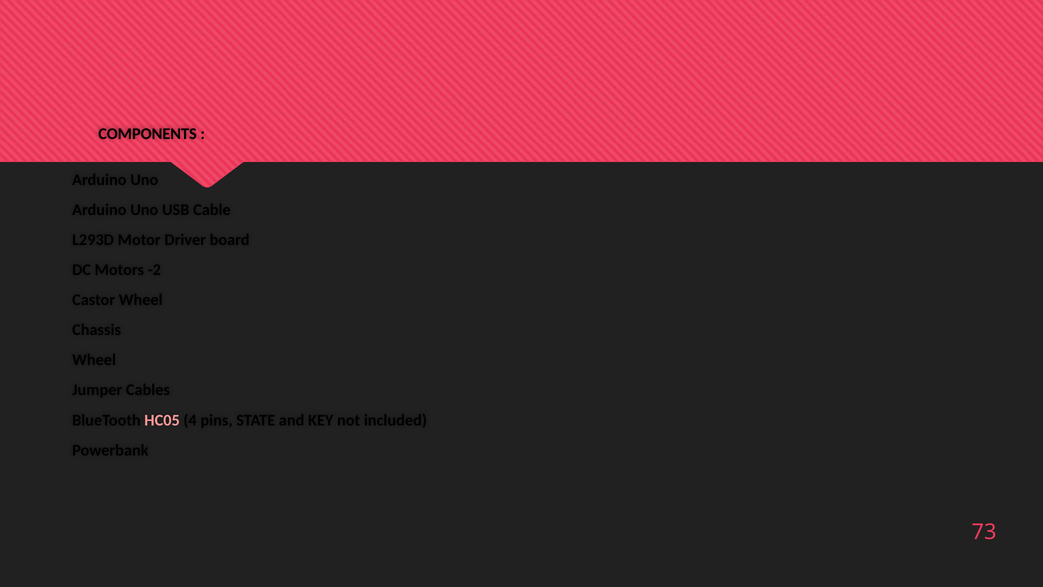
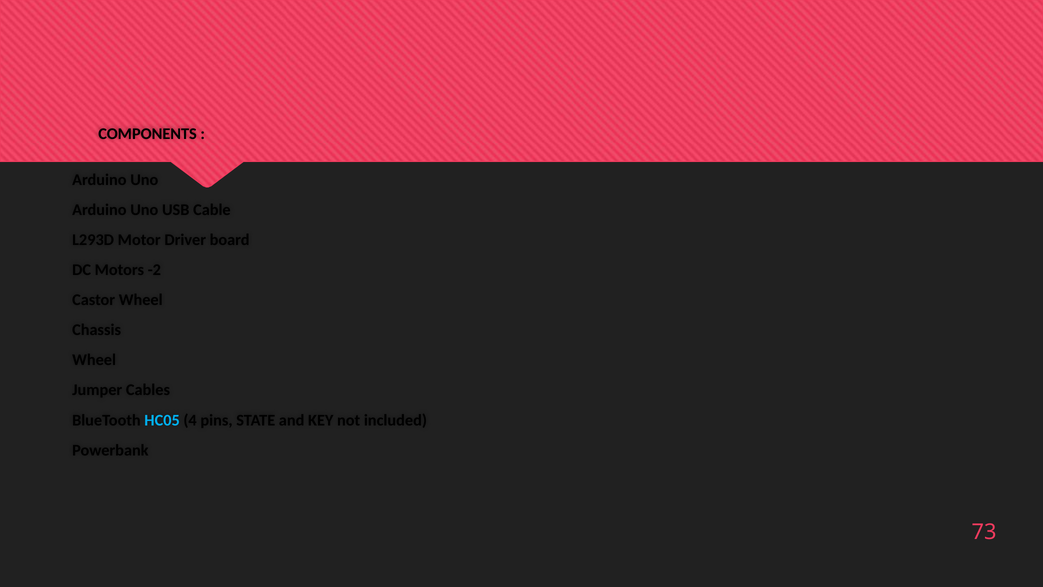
HC05 colour: pink -> light blue
